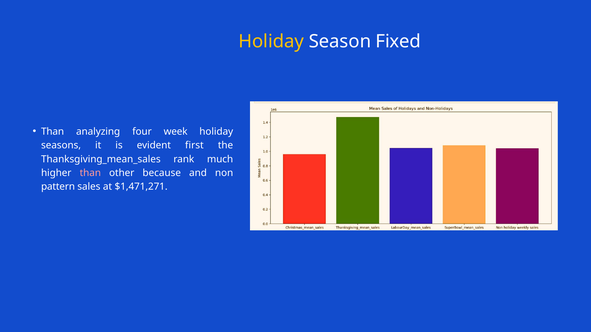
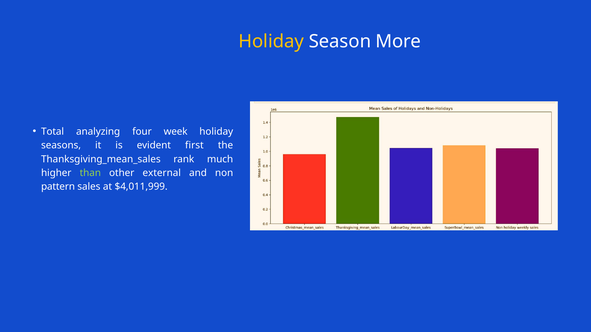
Fixed: Fixed -> More
Than at (53, 132): Than -> Total
than at (90, 173) colour: pink -> light green
because: because -> external
$1,471,271: $1,471,271 -> $4,011,999
